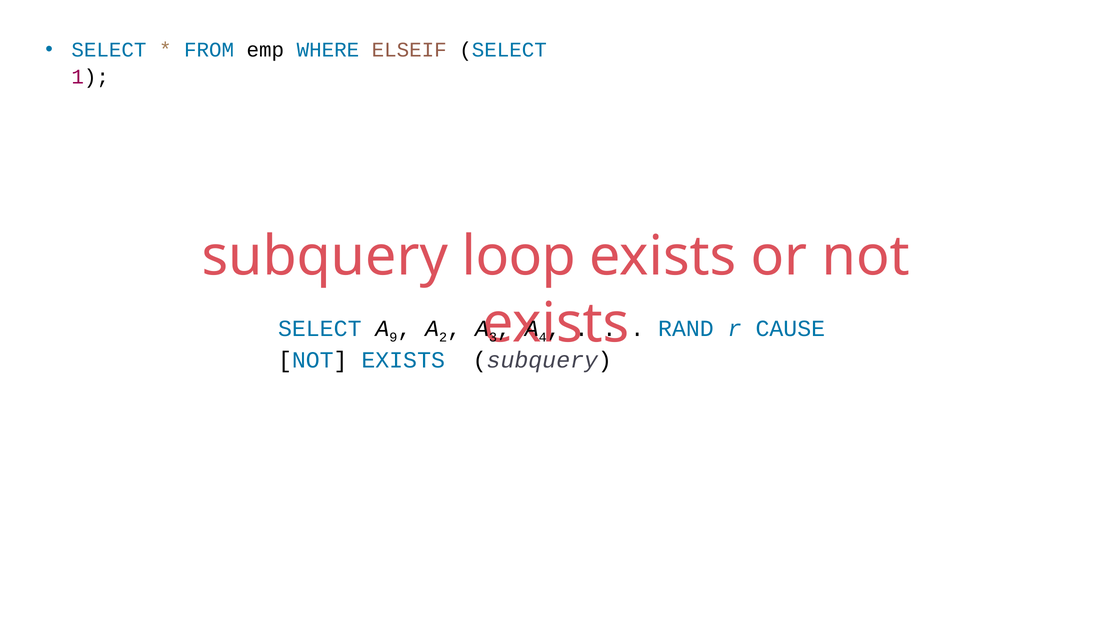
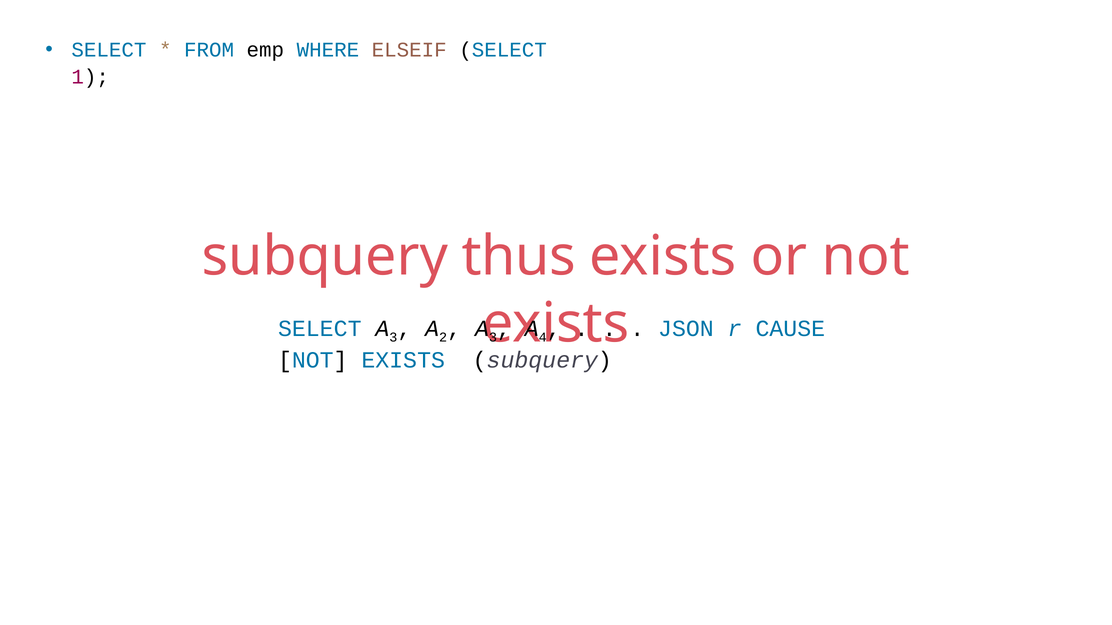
loop: loop -> thus
9 at (393, 338): 9 -> 3
RAND: RAND -> JSON
